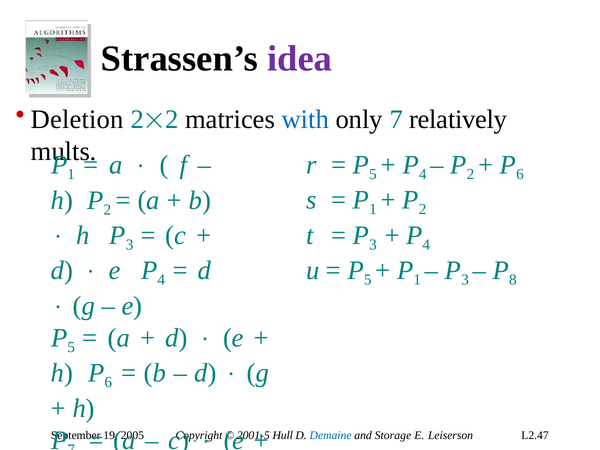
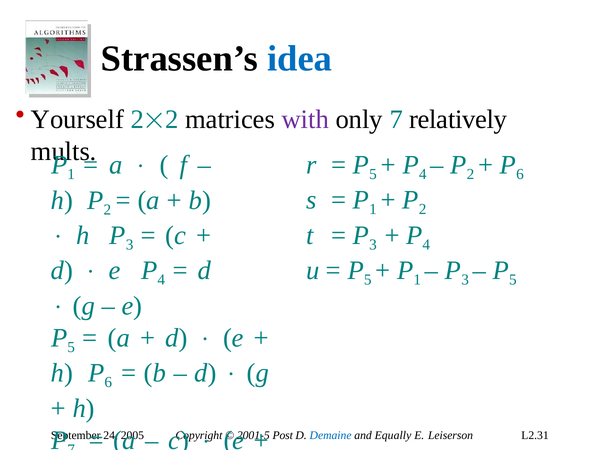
idea colour: purple -> blue
Deletion: Deletion -> Yourself
with colour: blue -> purple
8 at (513, 280): 8 -> 5
19: 19 -> 24
Hull: Hull -> Post
Storage: Storage -> Equally
L2.47: L2.47 -> L2.31
